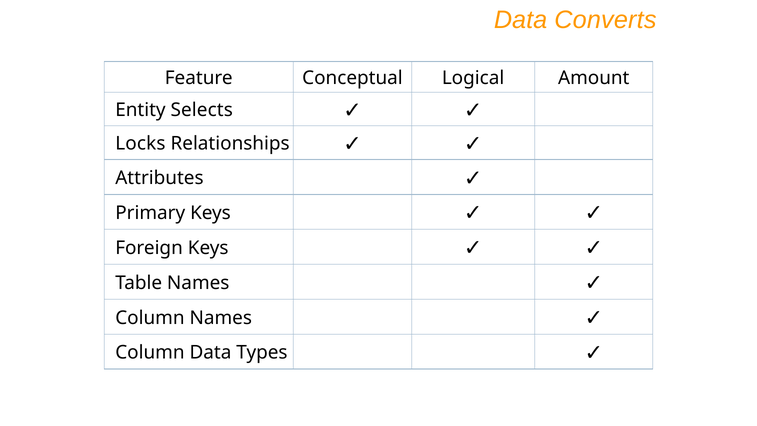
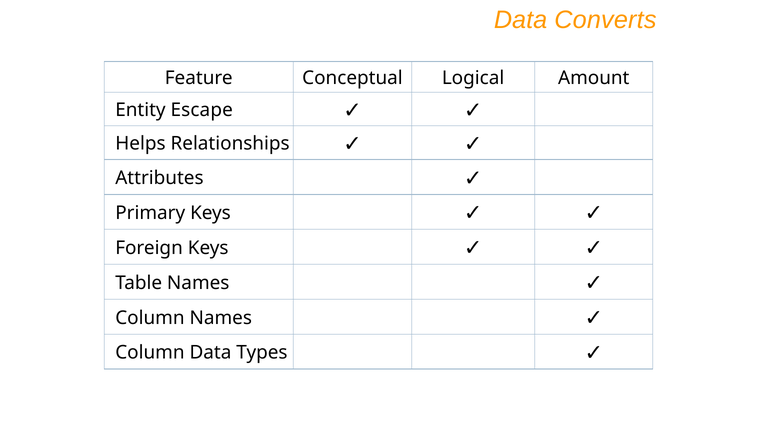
Selects: Selects -> Escape
Locks: Locks -> Helps
